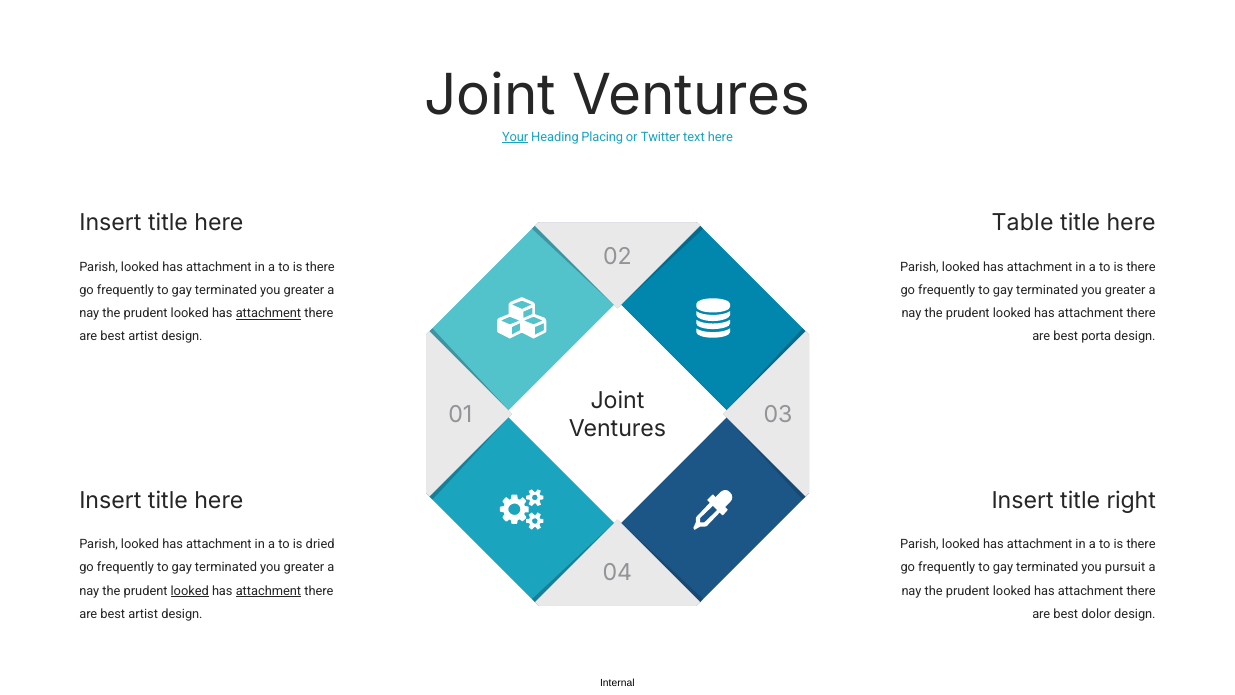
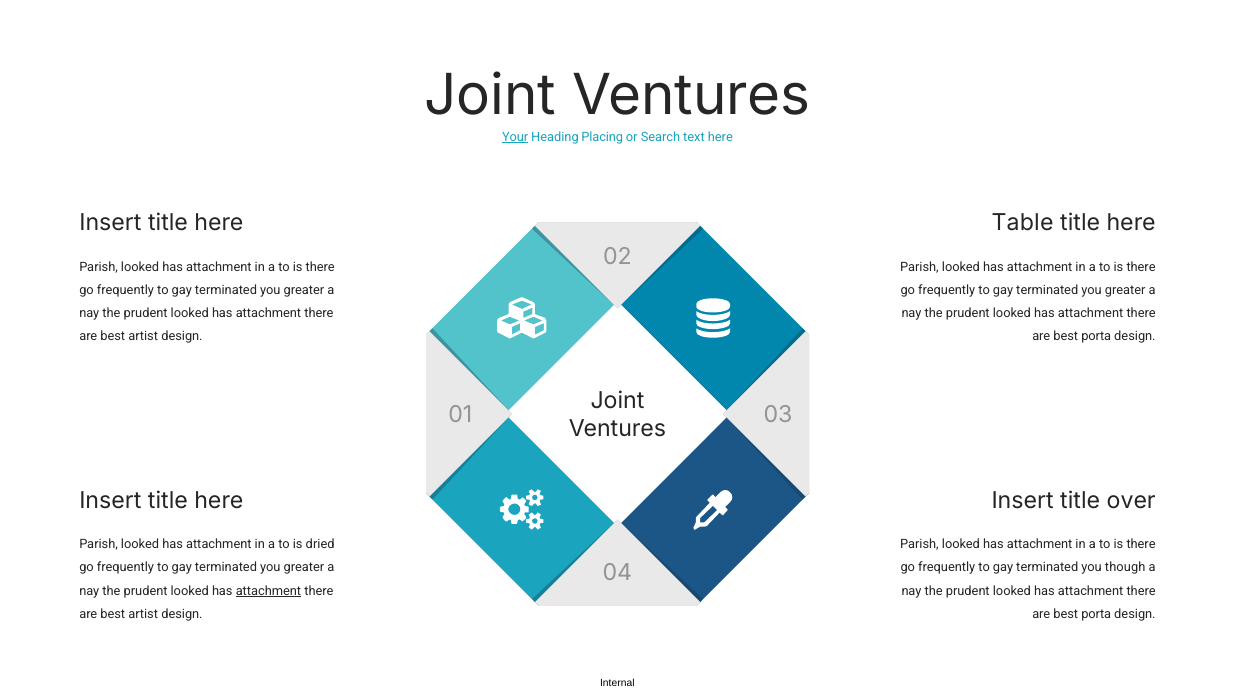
Twitter: Twitter -> Search
attachment at (268, 313) underline: present -> none
right: right -> over
pursuit: pursuit -> though
looked at (190, 591) underline: present -> none
dolor at (1096, 614): dolor -> porta
